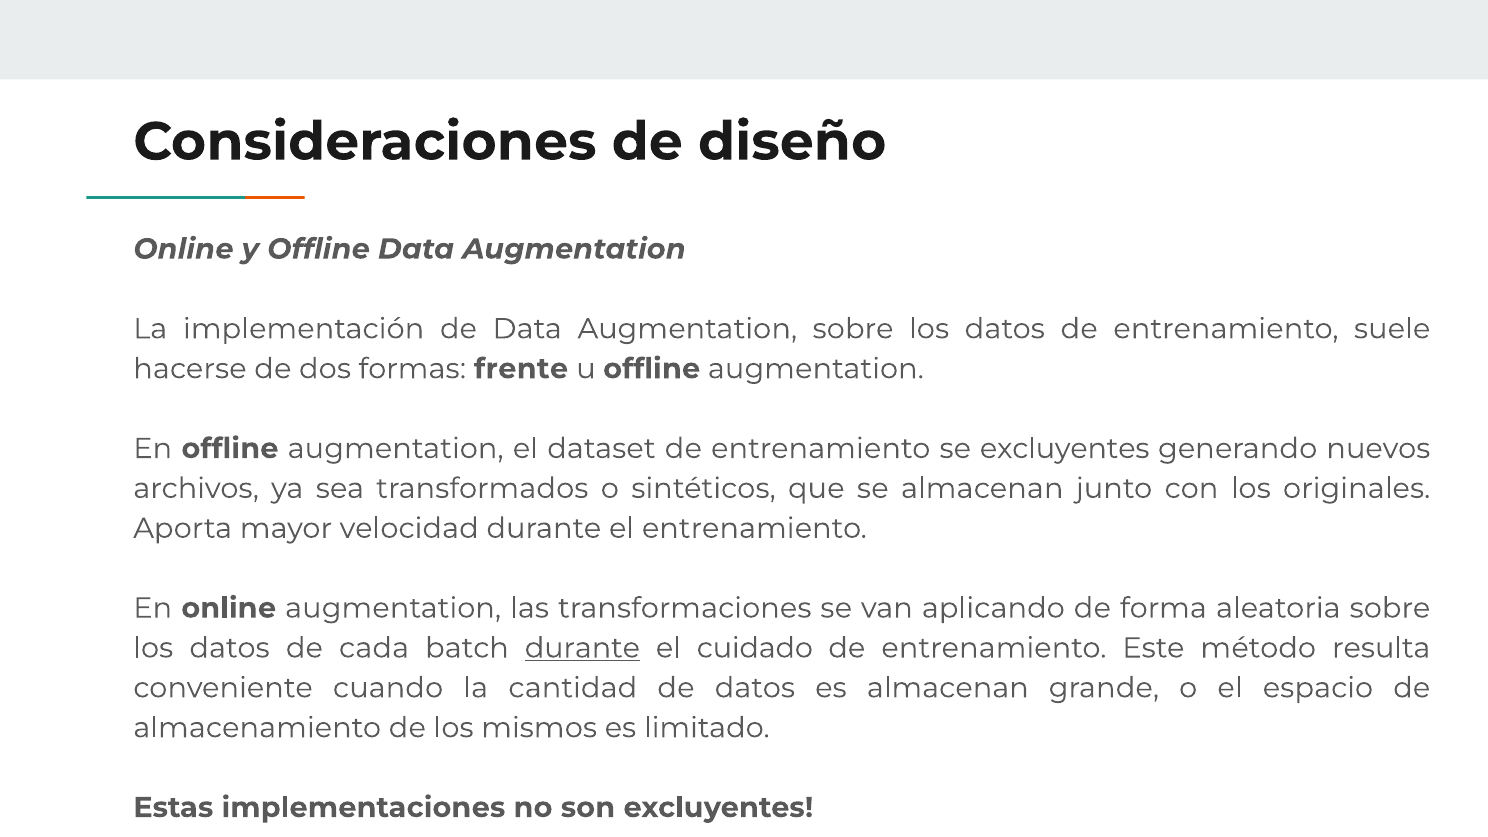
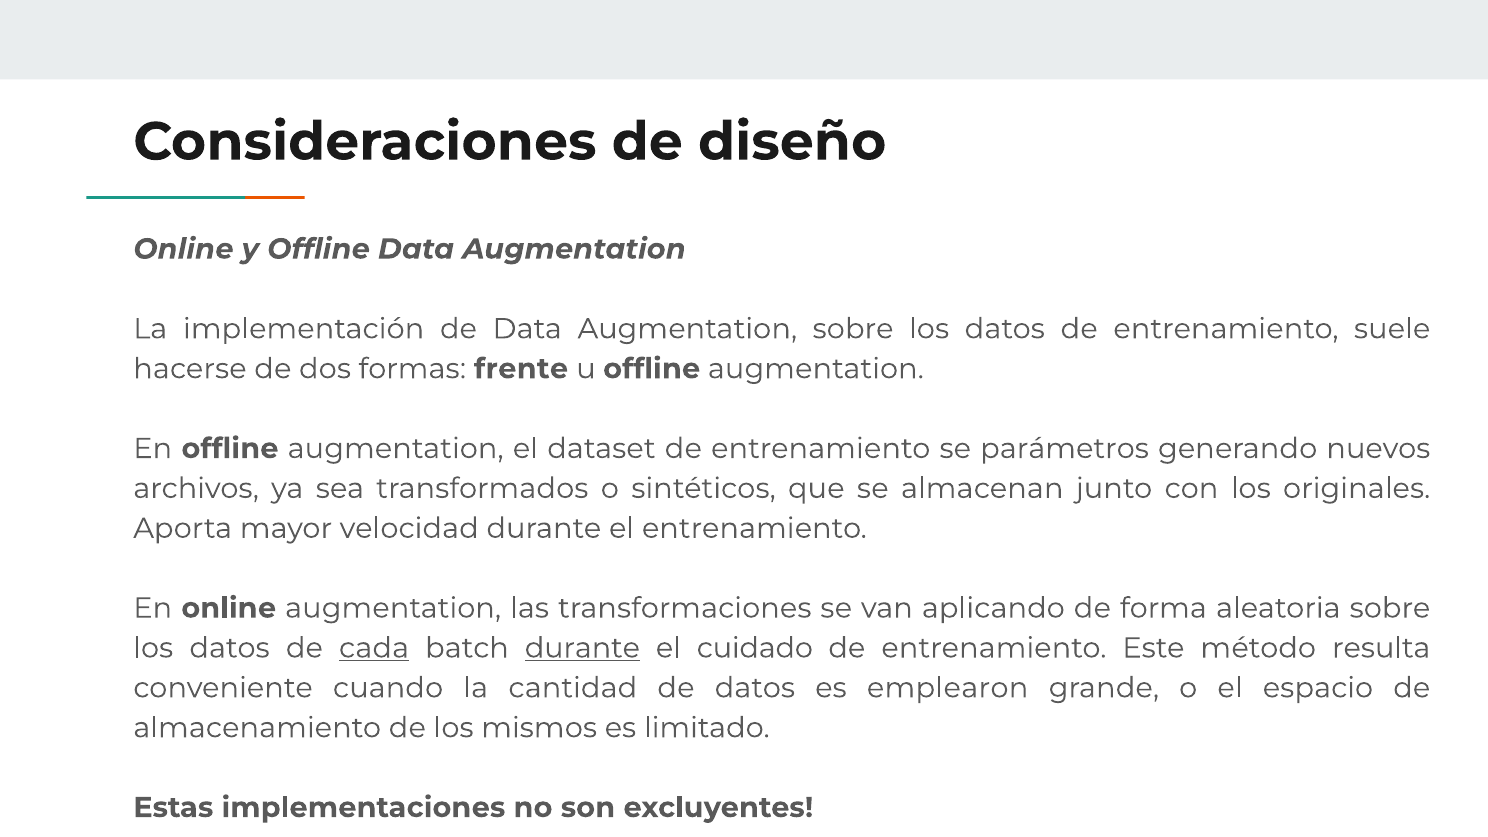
se excluyentes: excluyentes -> parámetros
cada underline: none -> present
es almacenan: almacenan -> emplearon
